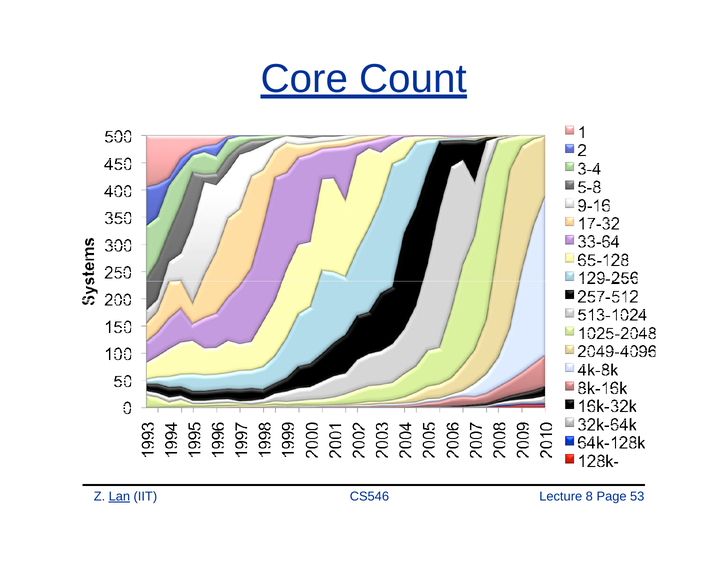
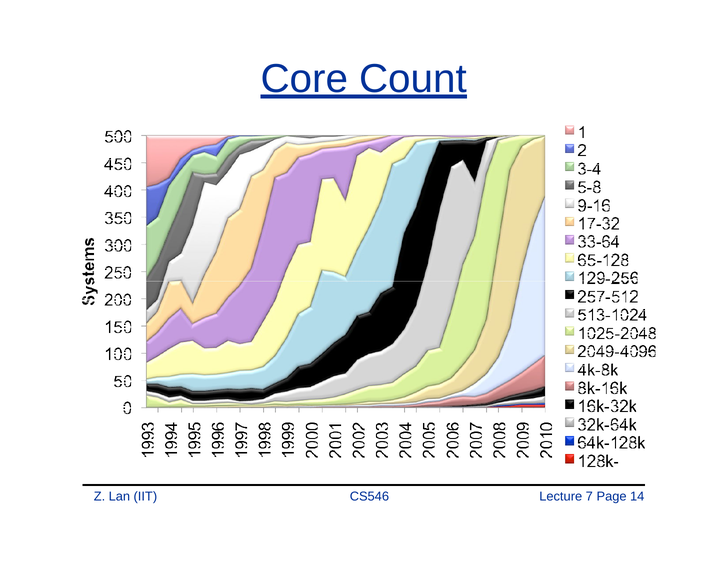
Lan underline: present -> none
8: 8 -> 7
53: 53 -> 14
